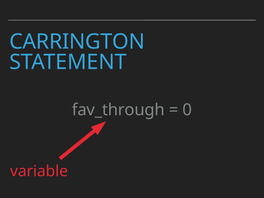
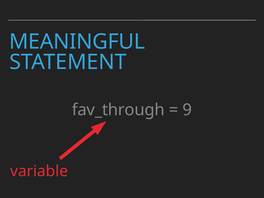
CARRINGTON: CARRINGTON -> MEANINGFUL
0: 0 -> 9
